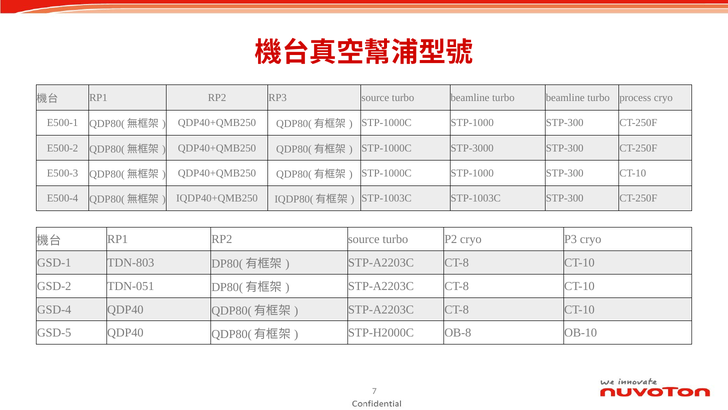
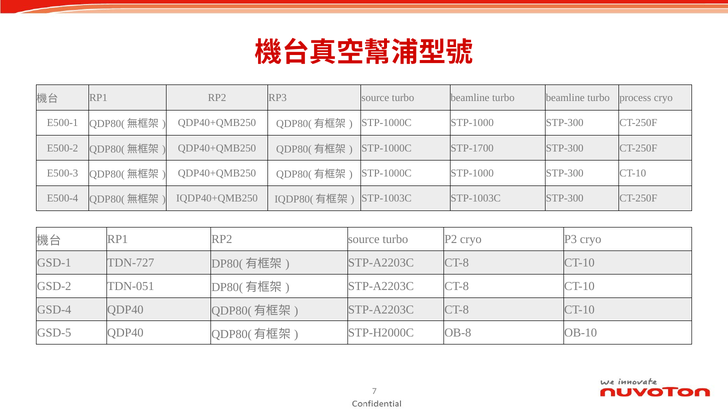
STP-3000: STP-3000 -> STP-1700
TDN-803: TDN-803 -> TDN-727
